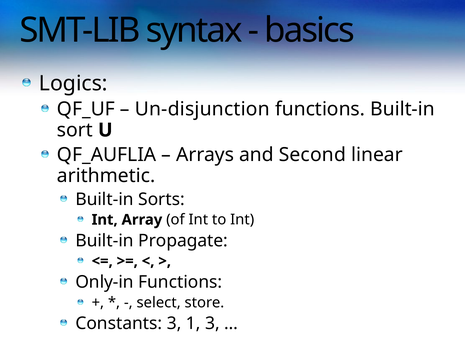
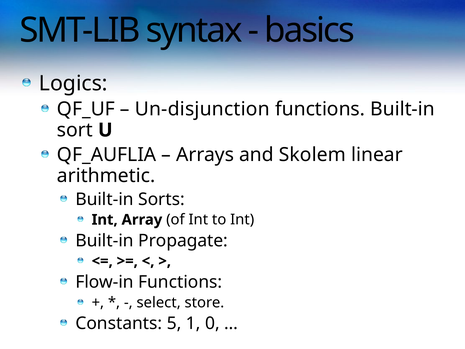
Second: Second -> Skolem
Only-in: Only-in -> Flow-in
Constants 3: 3 -> 5
1 3: 3 -> 0
